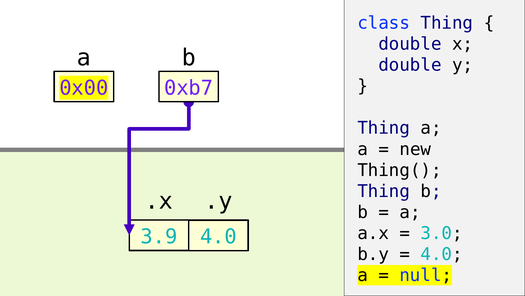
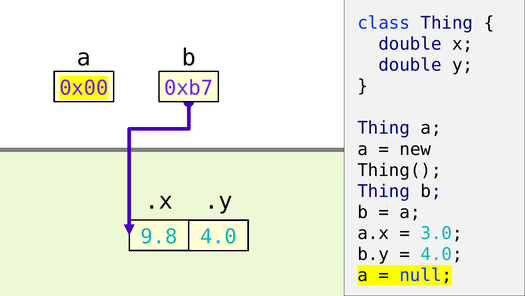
3.9: 3.9 -> 9.8
